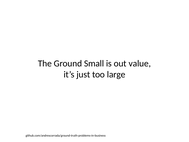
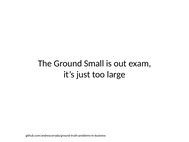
value: value -> exam
